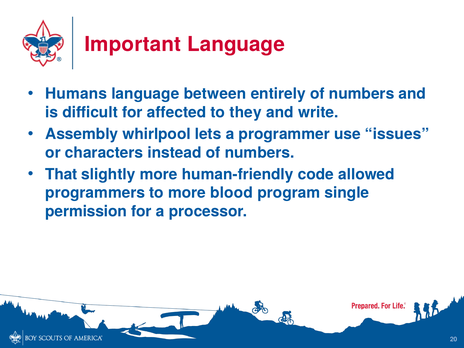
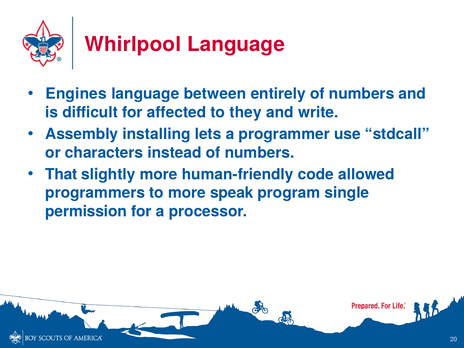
Important: Important -> Whirlpool
Humans: Humans -> Engines
whirlpool: whirlpool -> installing
issues: issues -> stdcall
blood: blood -> speak
